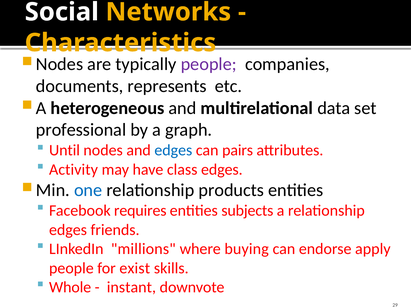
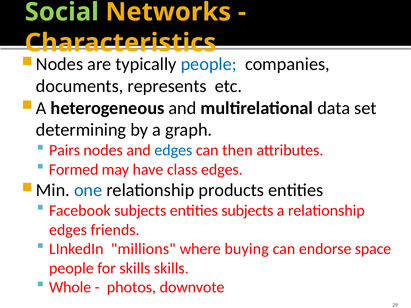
Social colour: white -> light green
people at (209, 64) colour: purple -> blue
professional: professional -> determining
Until: Until -> Pairs
pairs: pairs -> then
Activity: Activity -> Formed
Facebook requires: requires -> subjects
apply: apply -> space
for exist: exist -> skills
instant: instant -> photos
